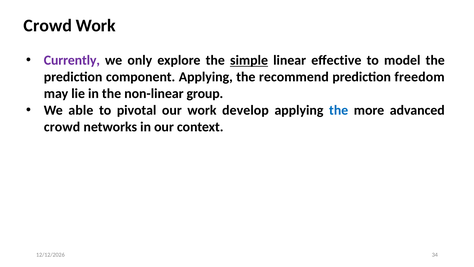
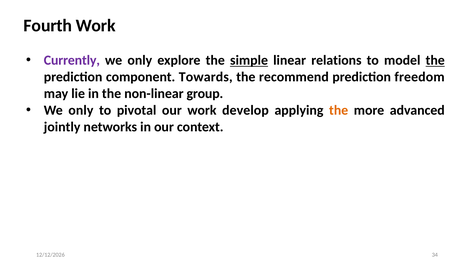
Crowd at (48, 25): Crowd -> Fourth
eﬀective: eﬀective -> relations
the at (435, 60) underline: none -> present
component Applying: Applying -> Towards
able at (81, 110): able -> only
the at (339, 110) colour: blue -> orange
crowd at (62, 127): crowd -> jointly
